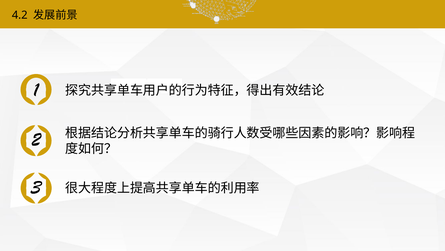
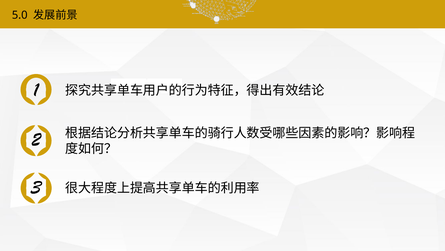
4.2: 4.2 -> 5.0
